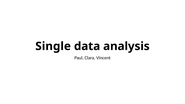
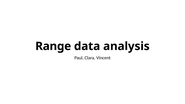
Single: Single -> Range
